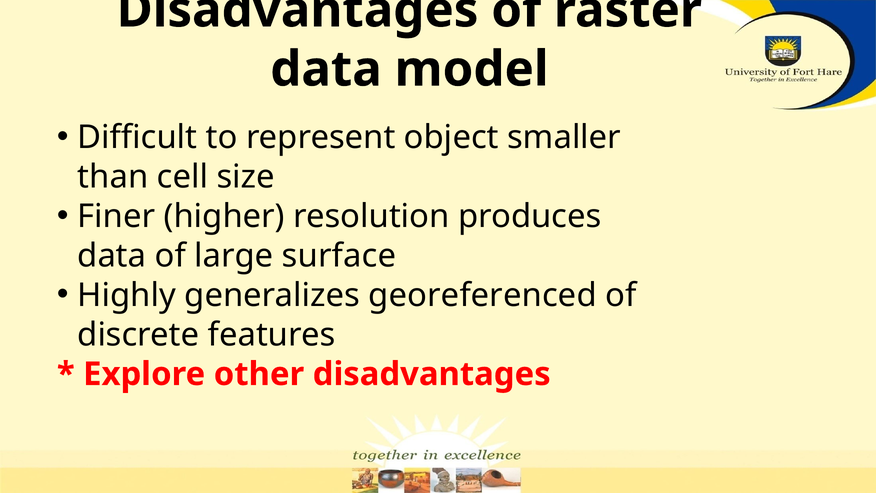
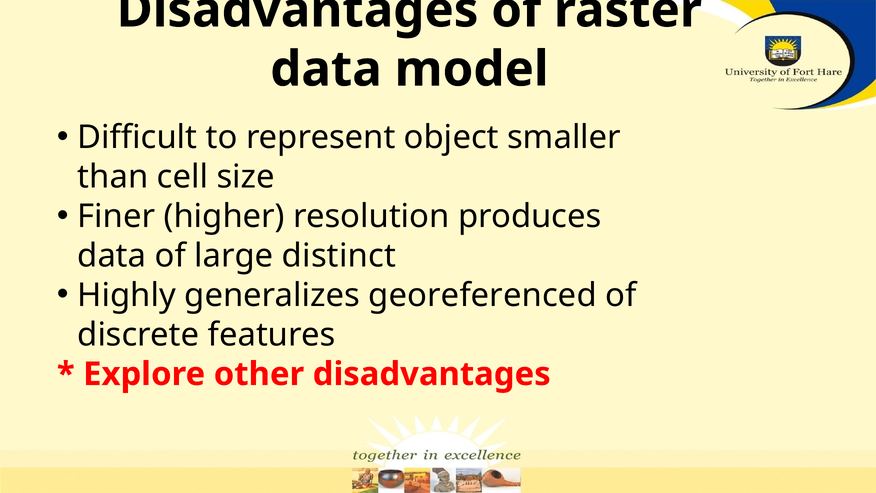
surface: surface -> distinct
